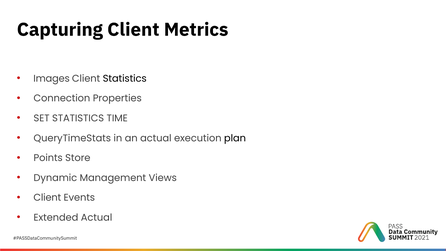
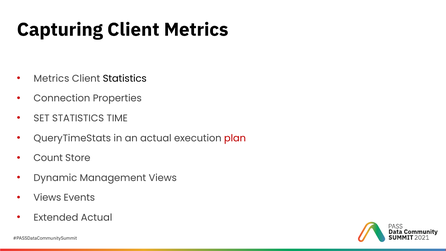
Images at (52, 78): Images -> Metrics
plan colour: black -> red
Points: Points -> Count
Client at (47, 198): Client -> Views
